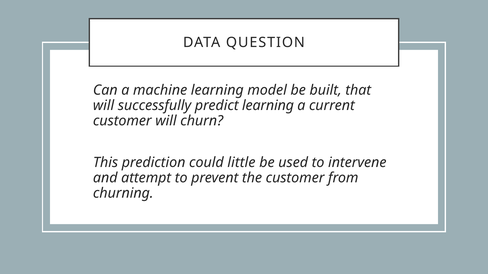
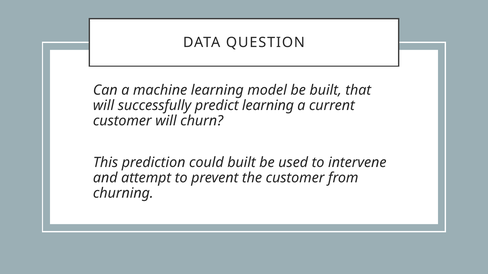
could little: little -> built
